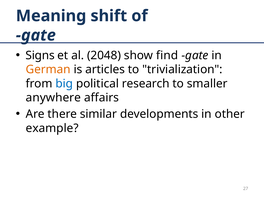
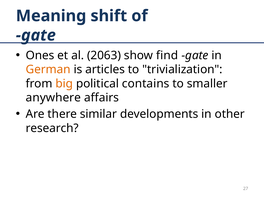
Signs: Signs -> Ones
2048: 2048 -> 2063
big colour: blue -> orange
research: research -> contains
example: example -> research
